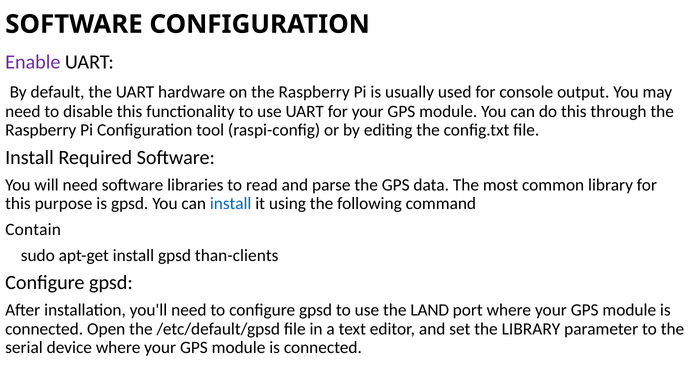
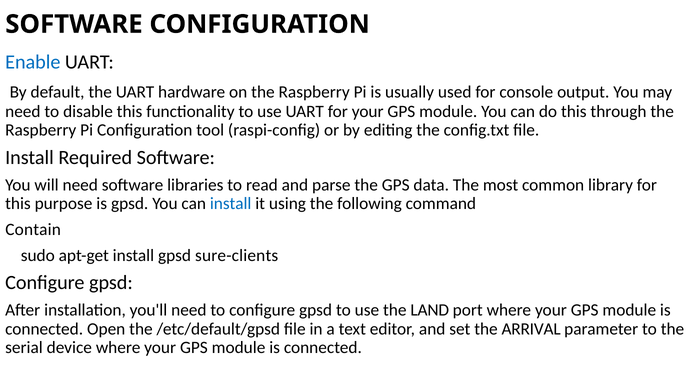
Enable colour: purple -> blue
than-clients: than-clients -> sure-clients
the LIBRARY: LIBRARY -> ARRIVAL
